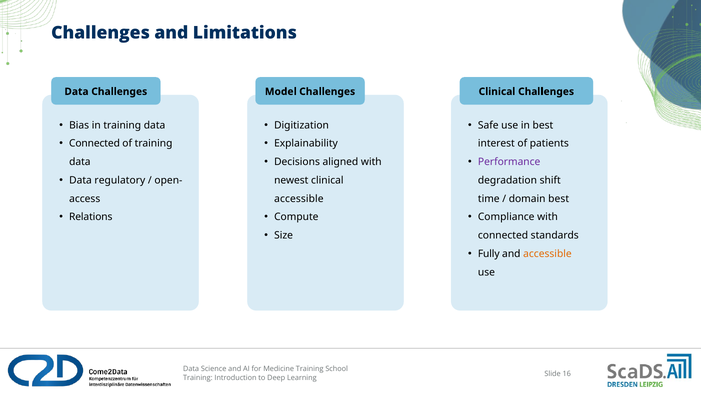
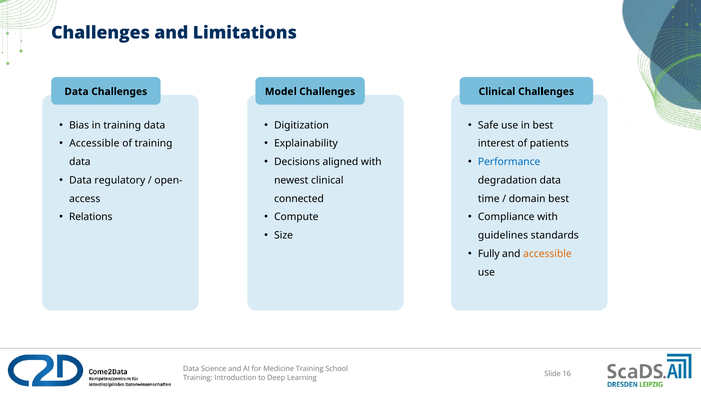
Connected at (94, 144): Connected -> Accessible
Performance colour: purple -> blue
degradation shift: shift -> data
accessible at (299, 199): accessible -> connected
connected at (503, 236): connected -> guidelines
